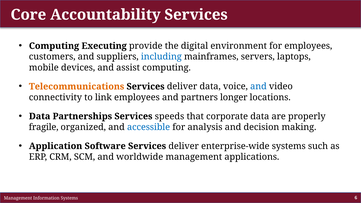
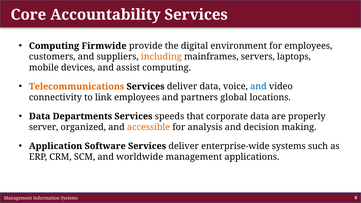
Executing: Executing -> Firmwide
including colour: blue -> orange
longer: longer -> global
Partnerships: Partnerships -> Departments
fragile: fragile -> server
accessible colour: blue -> orange
